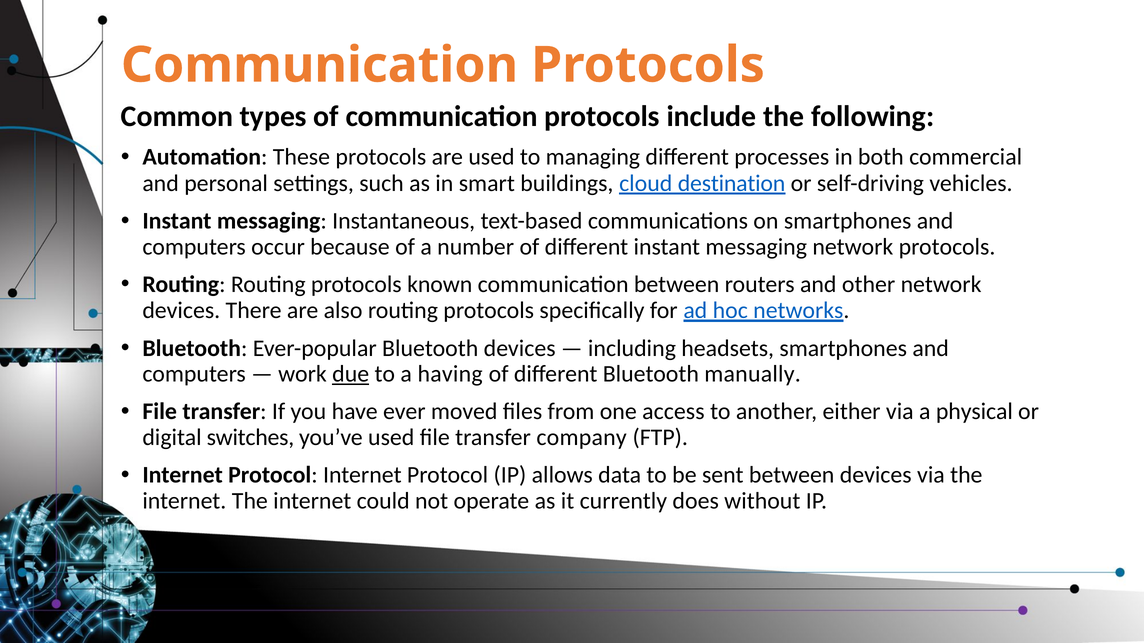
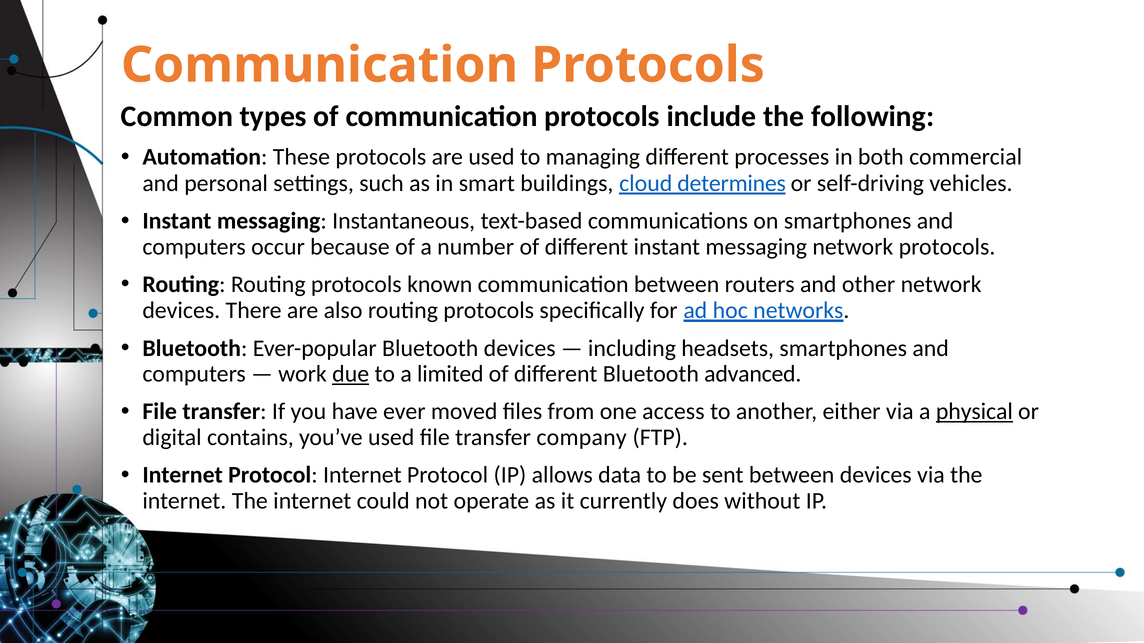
destination: destination -> determines
having: having -> limited
manually: manually -> advanced
physical underline: none -> present
switches: switches -> contains
